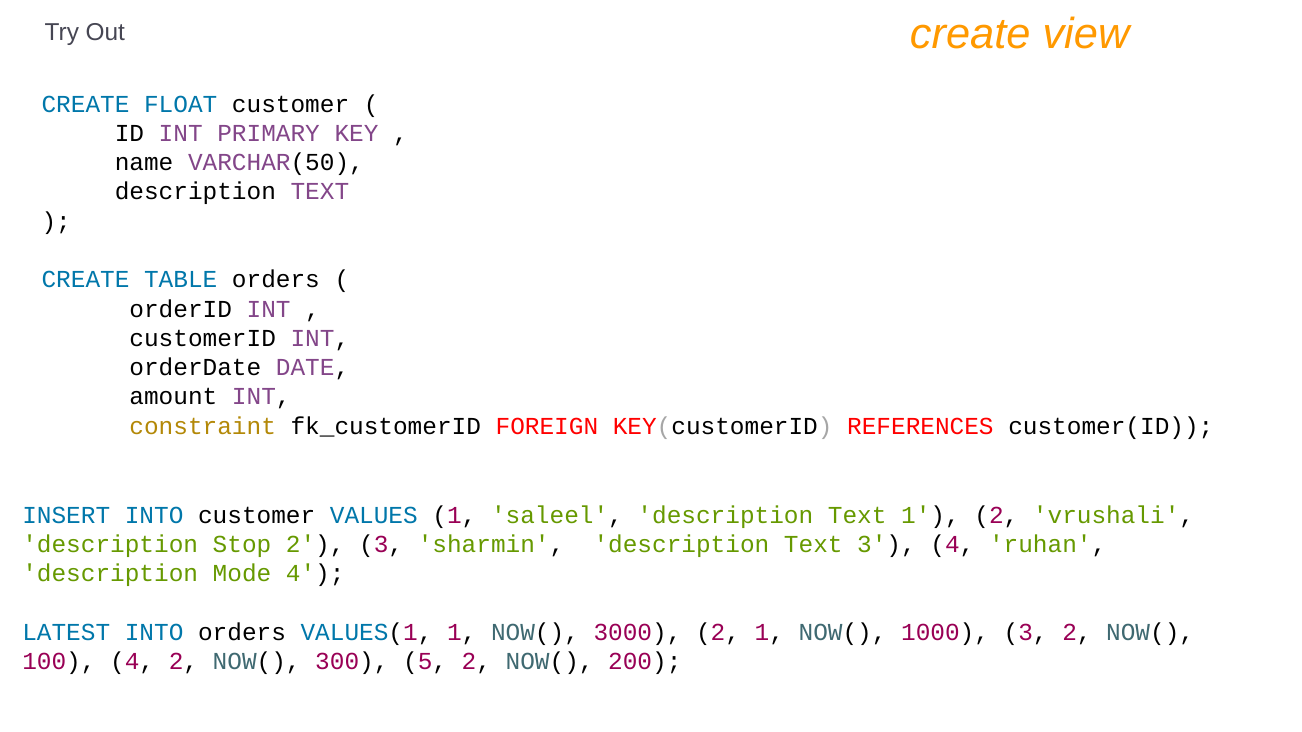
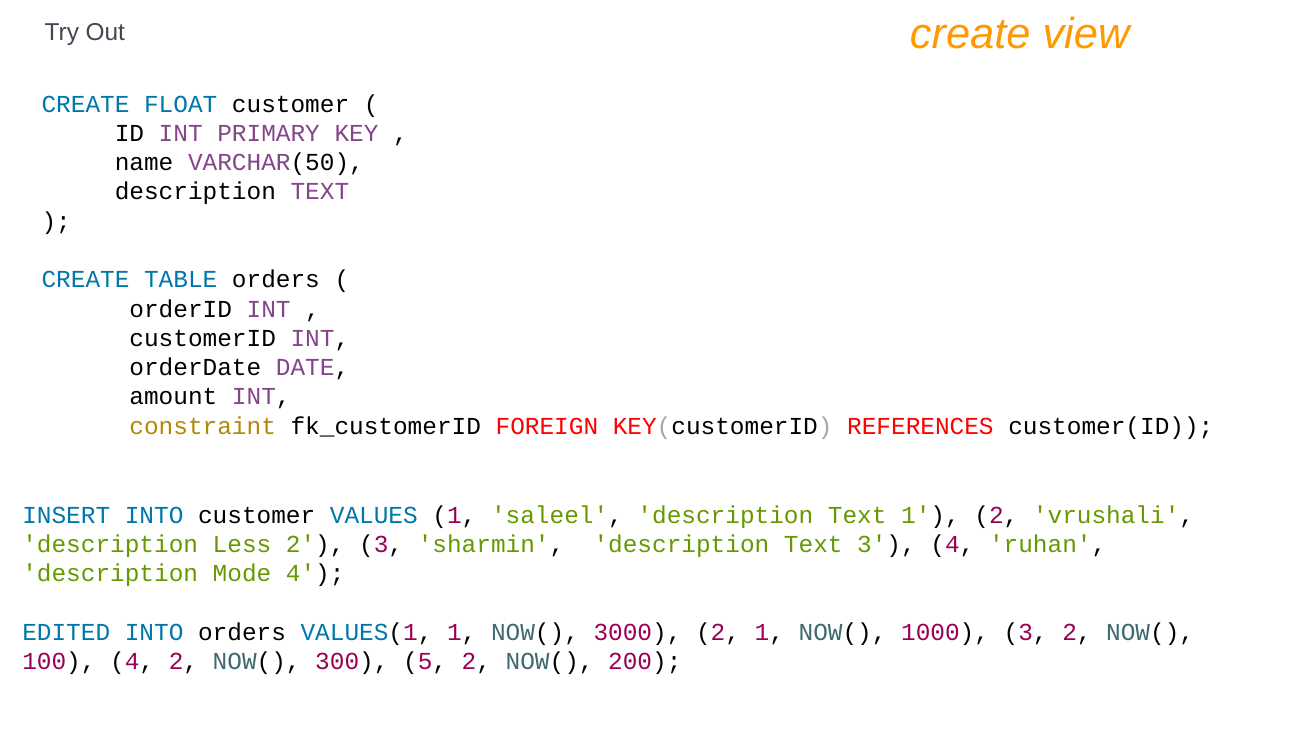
Stop: Stop -> Less
LATEST: LATEST -> EDITED
